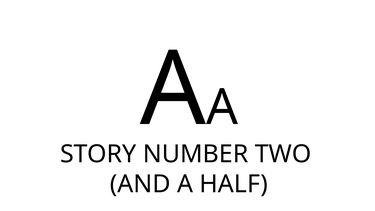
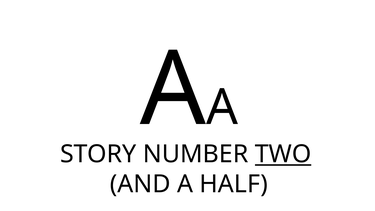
TWO underline: none -> present
